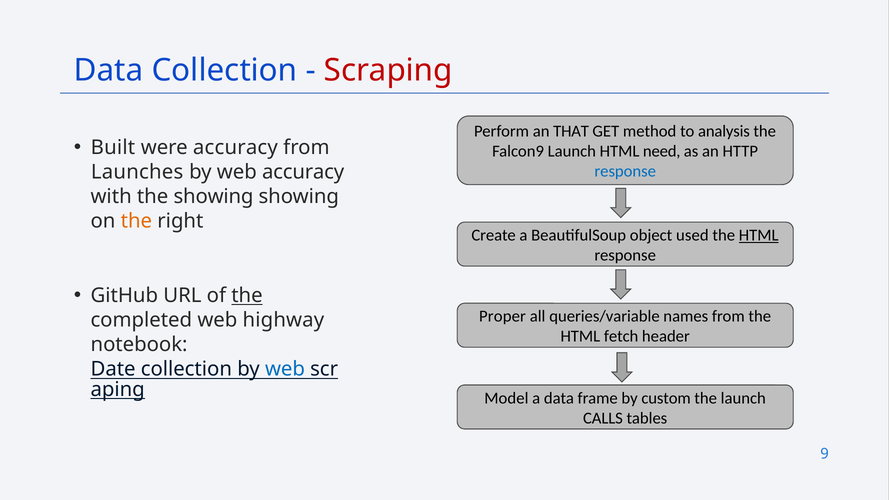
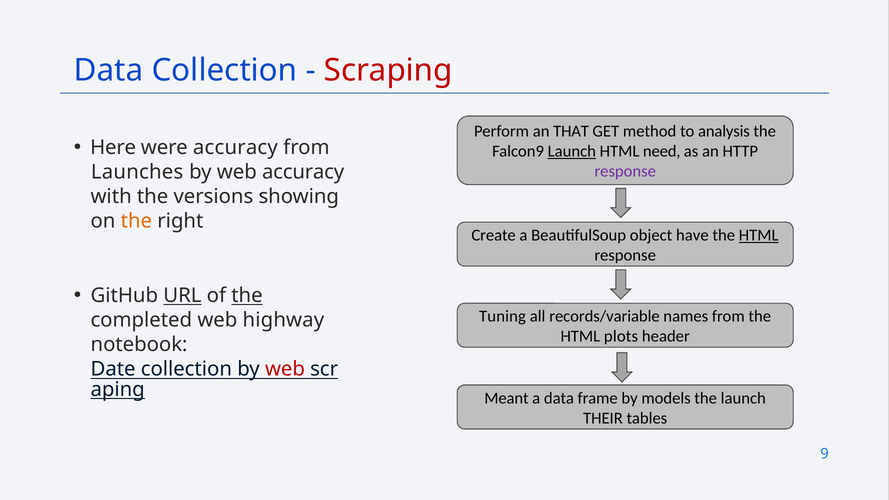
Built: Built -> Here
Launch at (572, 151) underline: none -> present
response at (625, 171) colour: blue -> purple
the showing: showing -> versions
used: used -> have
URL underline: none -> present
Proper: Proper -> Tuning
queries/variable: queries/variable -> records/variable
fetch: fetch -> plots
web at (285, 369) colour: blue -> red
Model: Model -> Meant
custom: custom -> models
CALLS: CALLS -> THEIR
